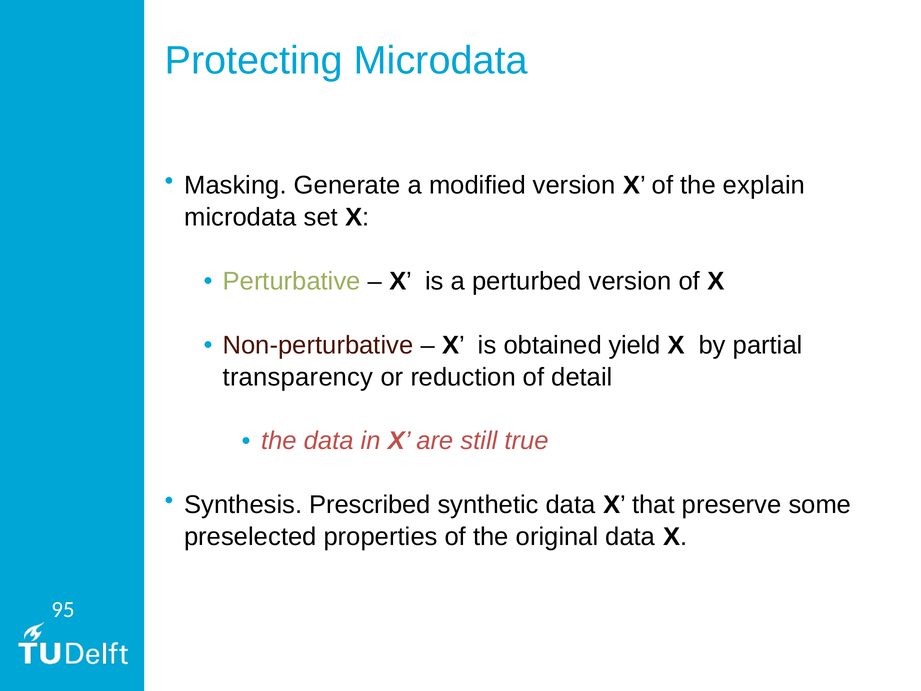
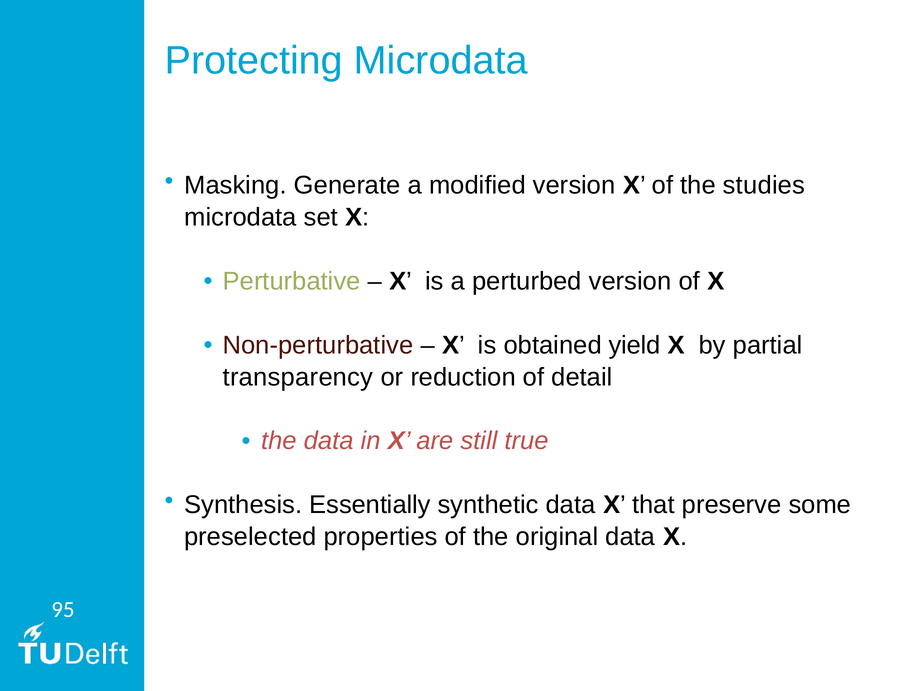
explain: explain -> studies
Prescribed: Prescribed -> Essentially
